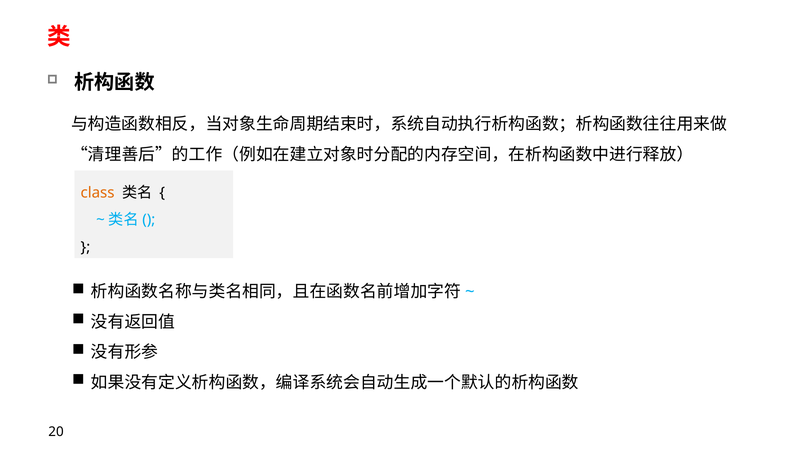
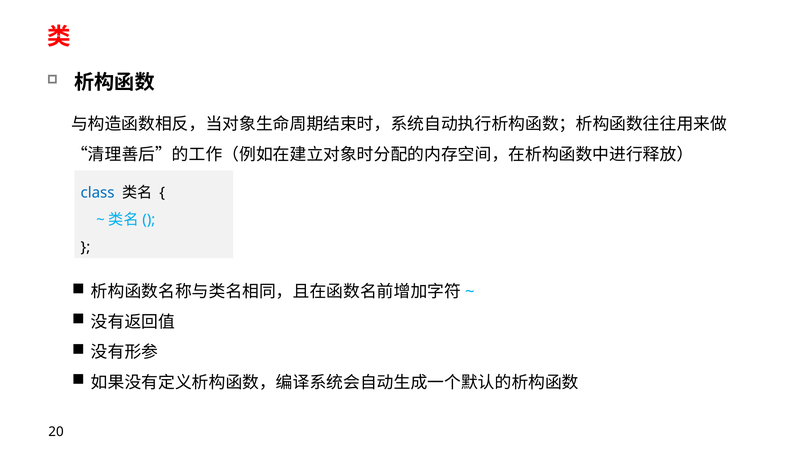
class colour: orange -> blue
